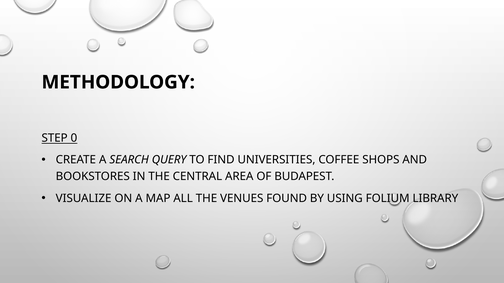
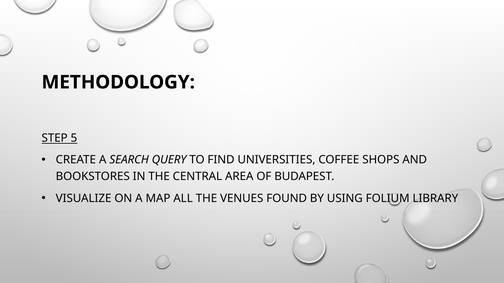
0: 0 -> 5
